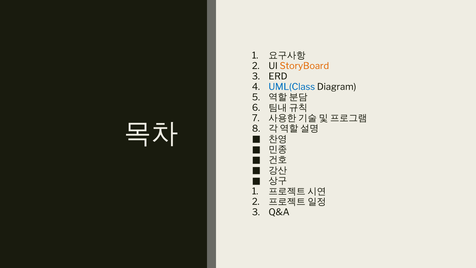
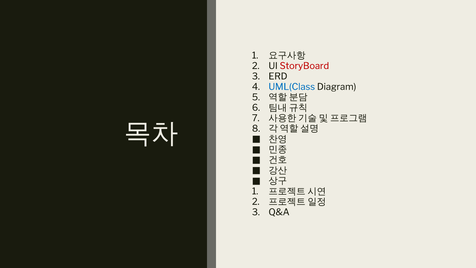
StoryBoard colour: orange -> red
